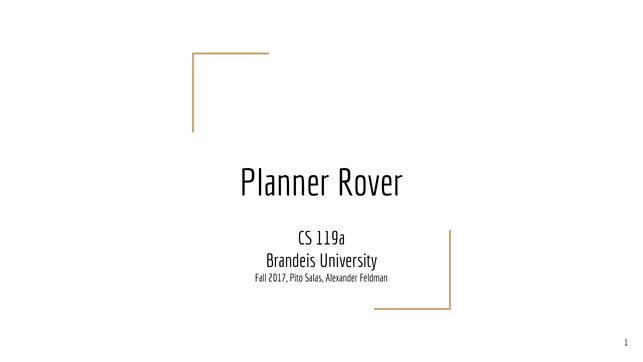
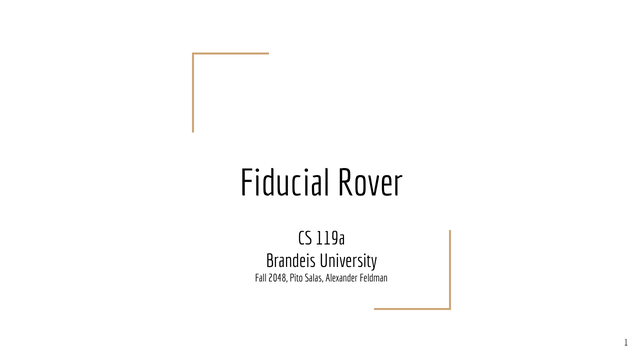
Planner: Planner -> Fiducial
2017: 2017 -> 2048
